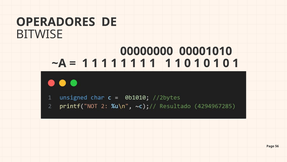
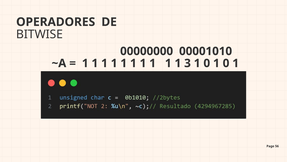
1 1 0: 0 -> 3
